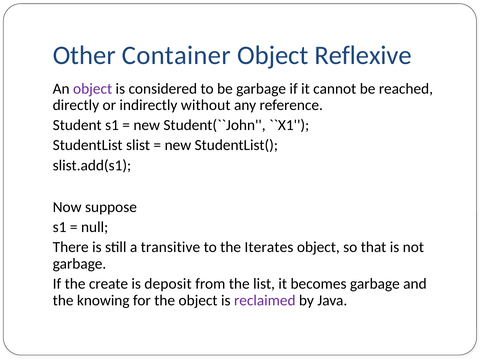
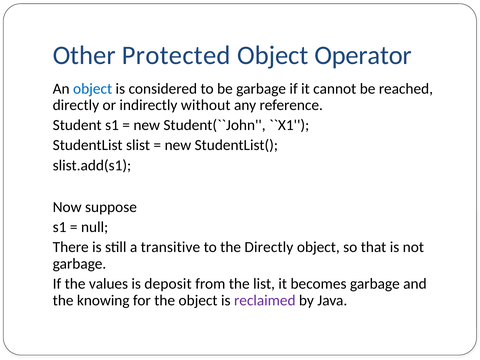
Container: Container -> Protected
Reflexive: Reflexive -> Operator
object at (93, 89) colour: purple -> blue
the Iterates: Iterates -> Directly
create: create -> values
